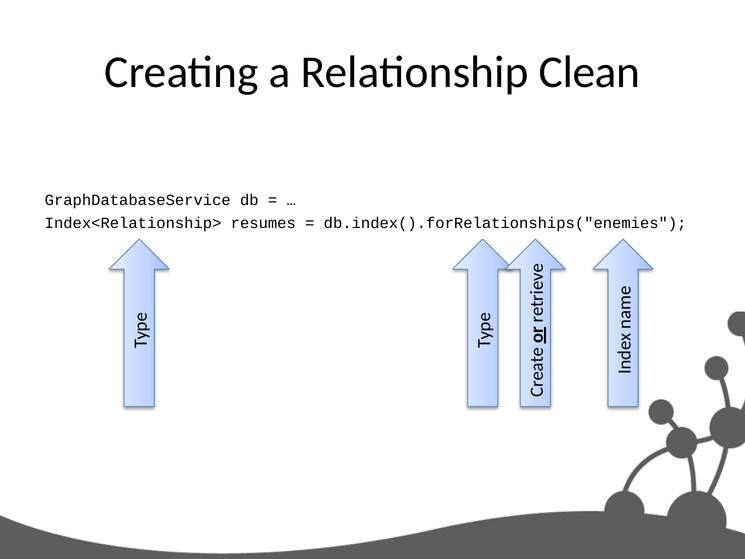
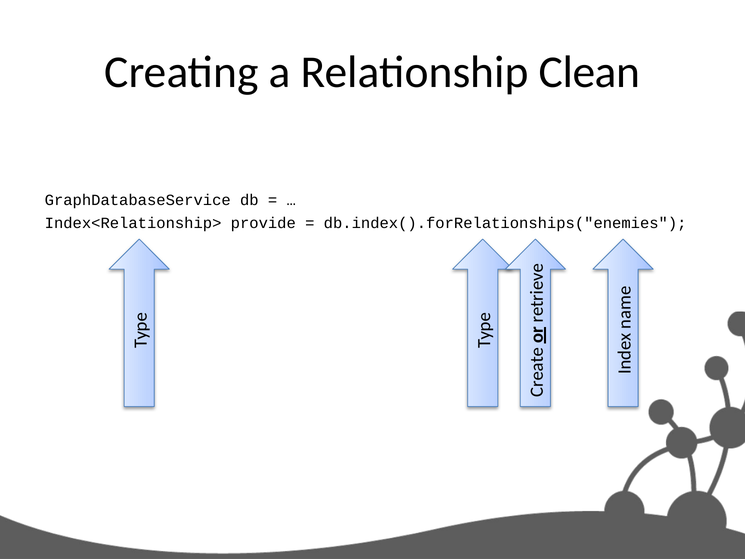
resumes: resumes -> provide
